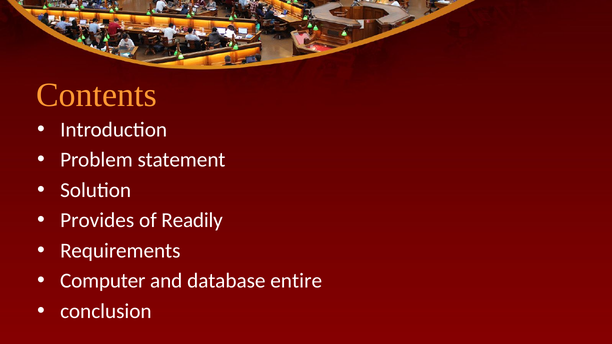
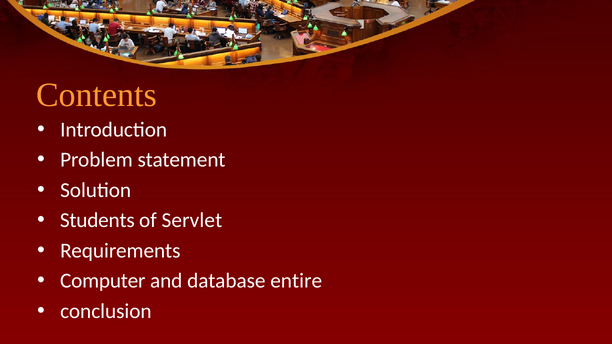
Provides: Provides -> Students
Readily: Readily -> Servlet
